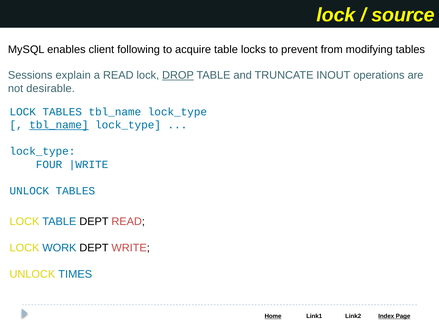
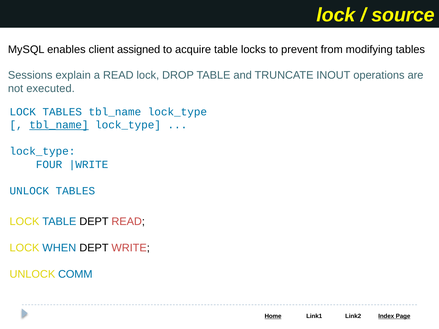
following: following -> assigned
DROP underline: present -> none
desirable: desirable -> executed
WORK: WORK -> WHEN
TIMES: TIMES -> COMM
